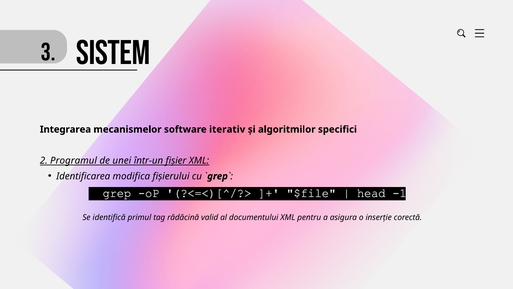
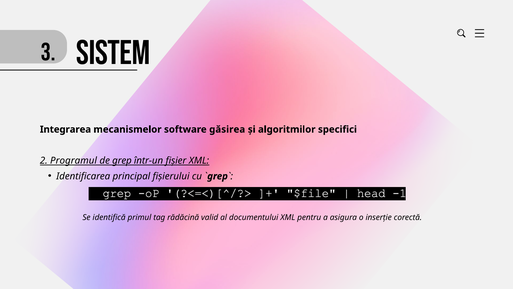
iterativ: iterativ -> găsirea
de unei: unei -> grep
modifica: modifica -> principal
